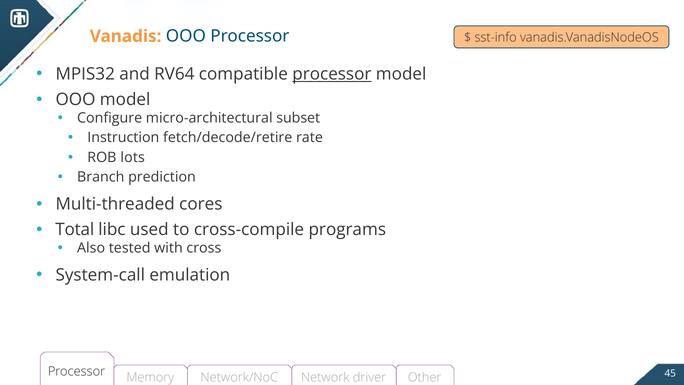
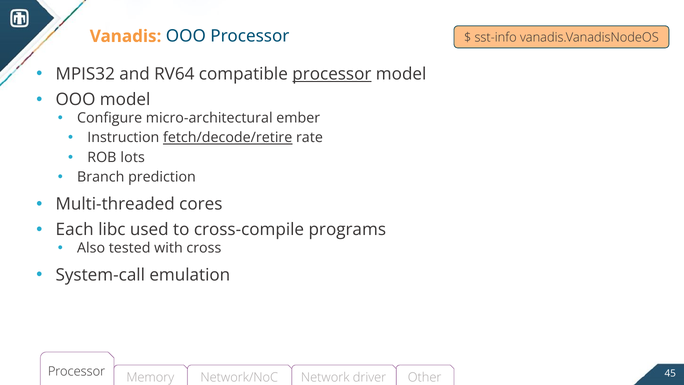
subset: subset -> ember
fetch/decode/retire underline: none -> present
Total: Total -> Each
